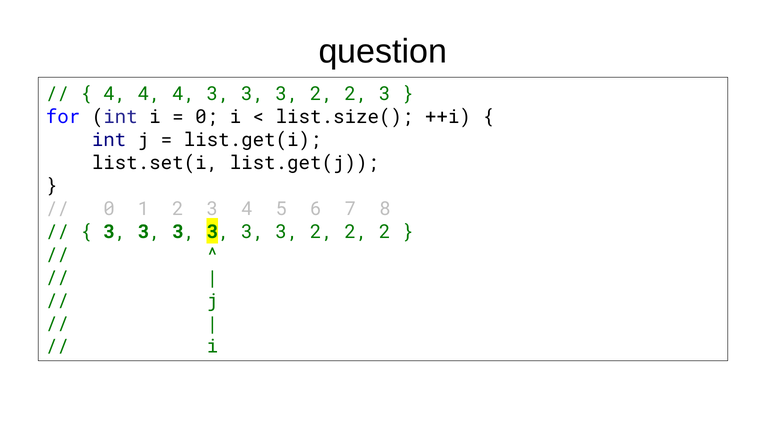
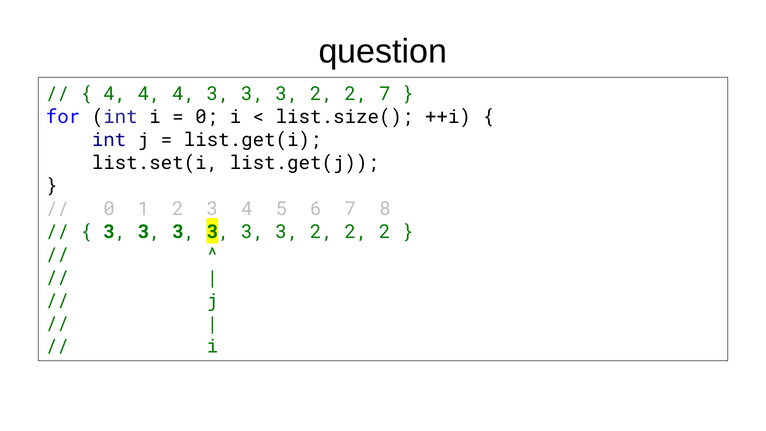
2 2 3: 3 -> 7
